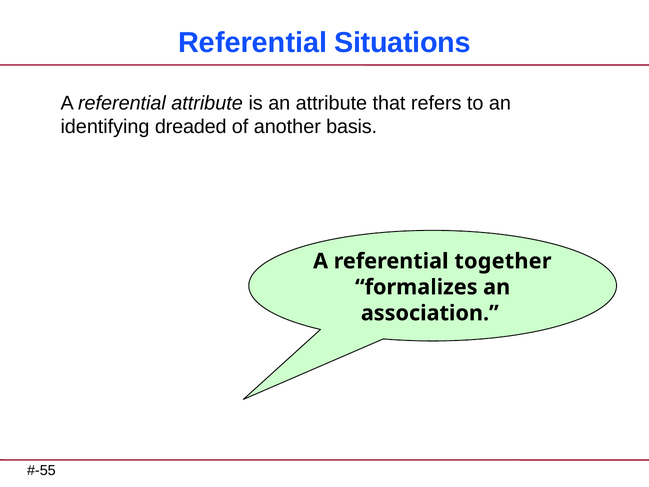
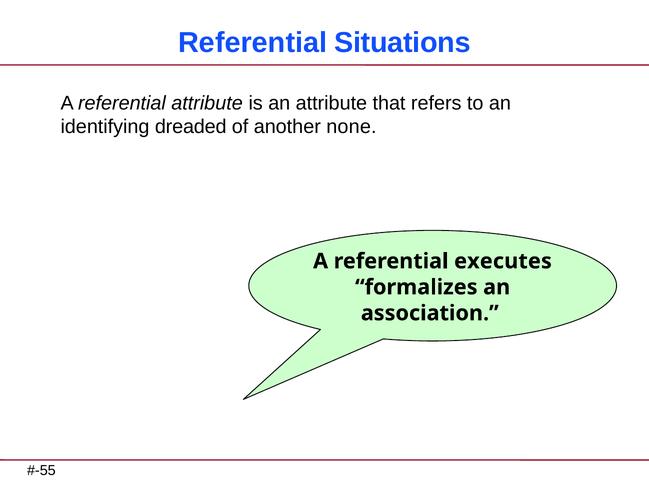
basis: basis -> none
together: together -> executes
